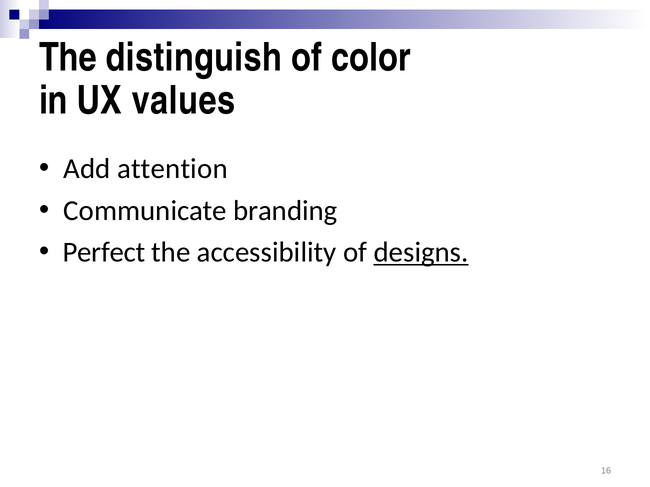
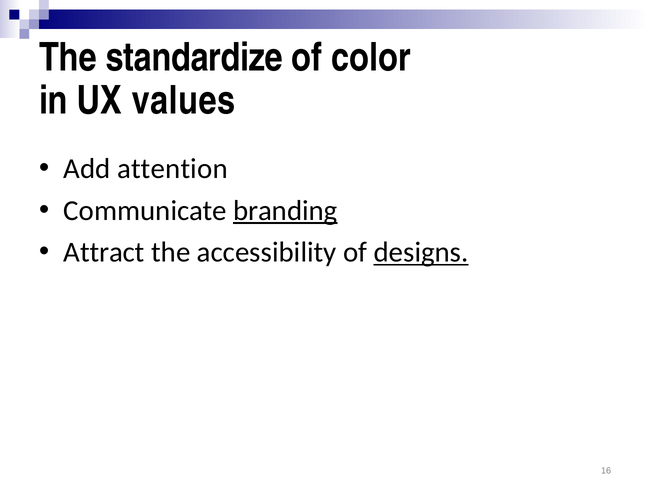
distinguish: distinguish -> standardize
branding underline: none -> present
Perfect: Perfect -> Attract
